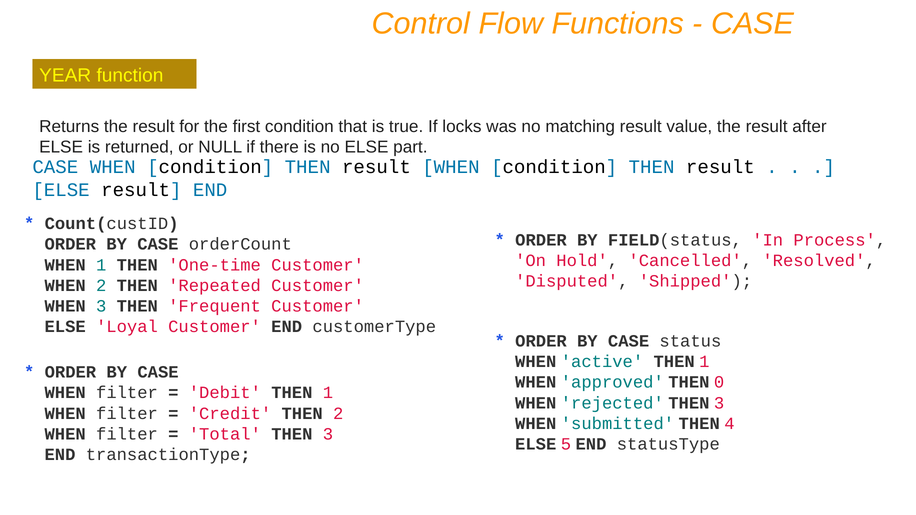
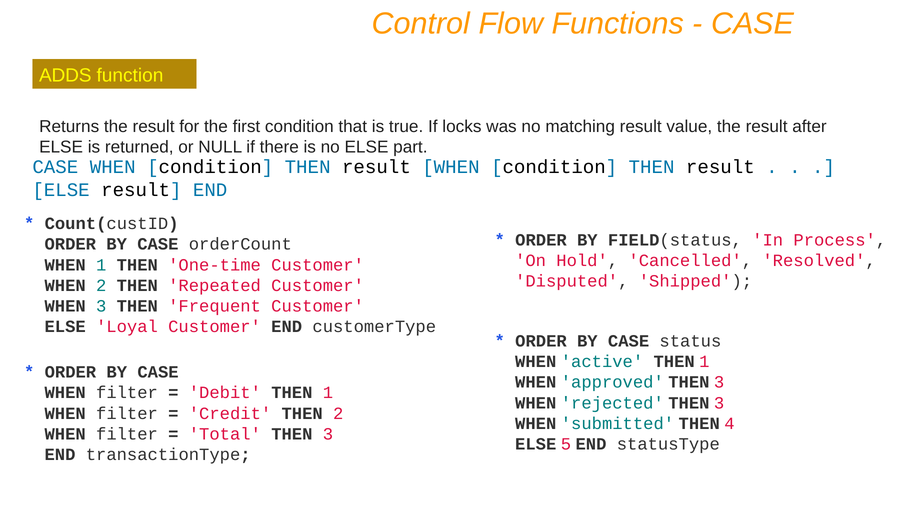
YEAR: YEAR -> ADDS
approved THEN 0: 0 -> 3
